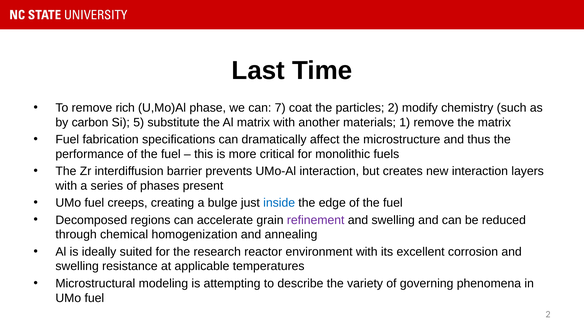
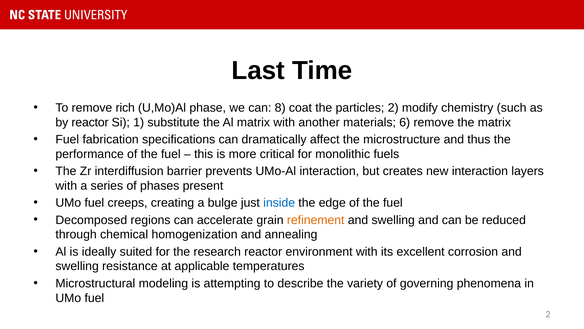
7: 7 -> 8
by carbon: carbon -> reactor
5: 5 -> 1
1: 1 -> 6
refinement colour: purple -> orange
